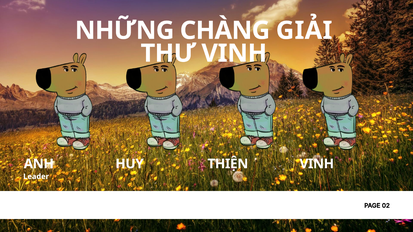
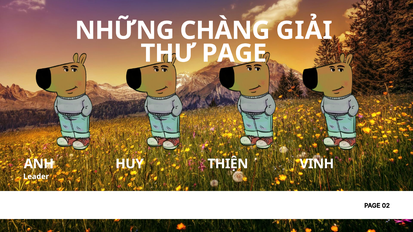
THƯ VINH: VINH -> PAGE
